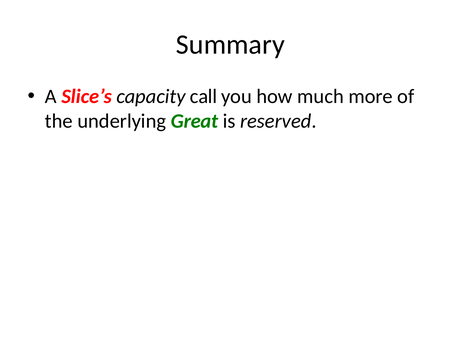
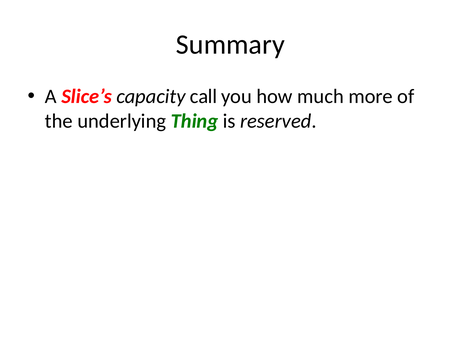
Great: Great -> Thing
